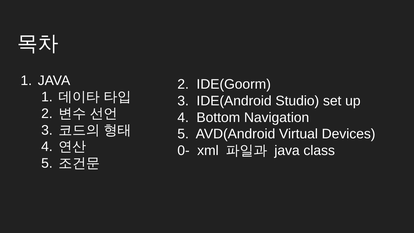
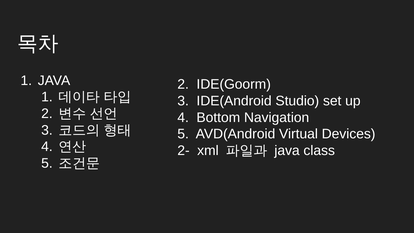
0-: 0- -> 2-
